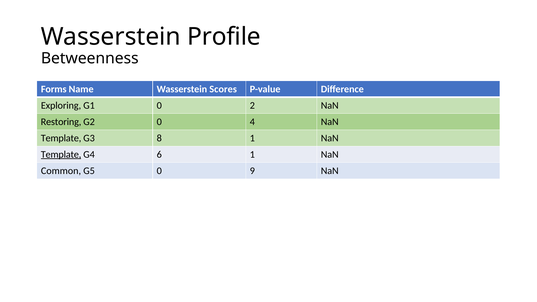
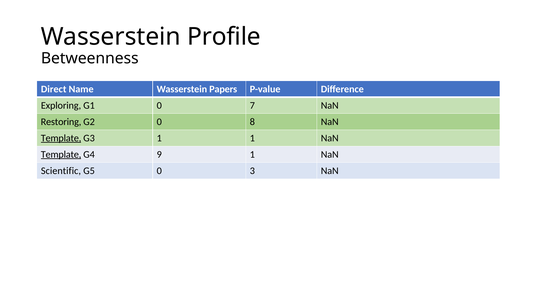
Forms: Forms -> Direct
Scores: Scores -> Papers
2: 2 -> 7
4: 4 -> 8
Template at (61, 138) underline: none -> present
G3 8: 8 -> 1
6: 6 -> 9
Common: Common -> Scientific
9: 9 -> 3
